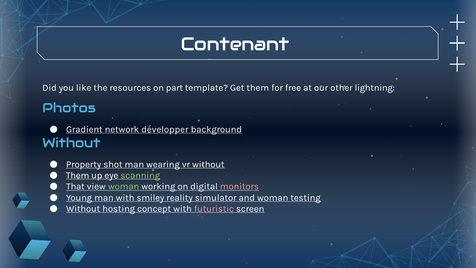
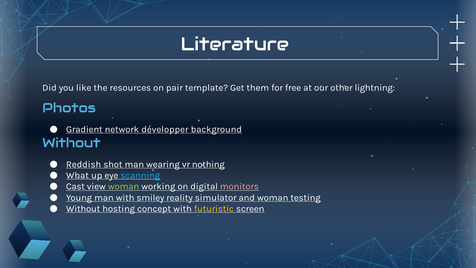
Contenant: Contenant -> Literature
part: part -> pair
Property: Property -> Reddish
vr without: without -> nothing
Them at (78, 175): Them -> What
scanning colour: light green -> light blue
That: That -> Cast
futuristic colour: pink -> yellow
